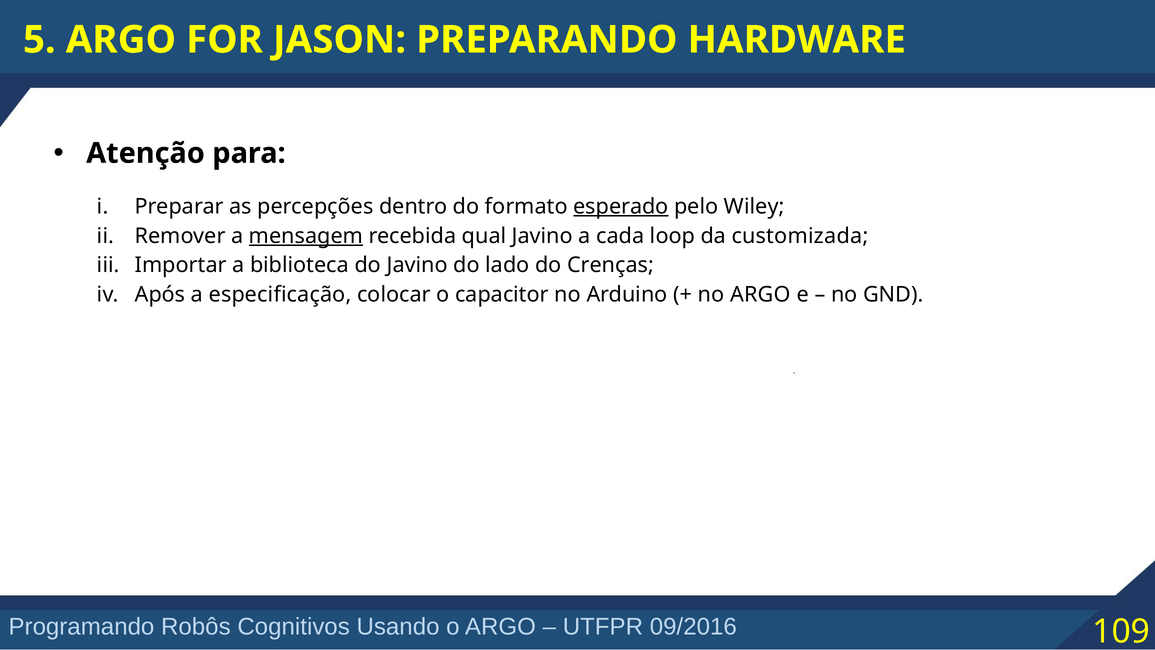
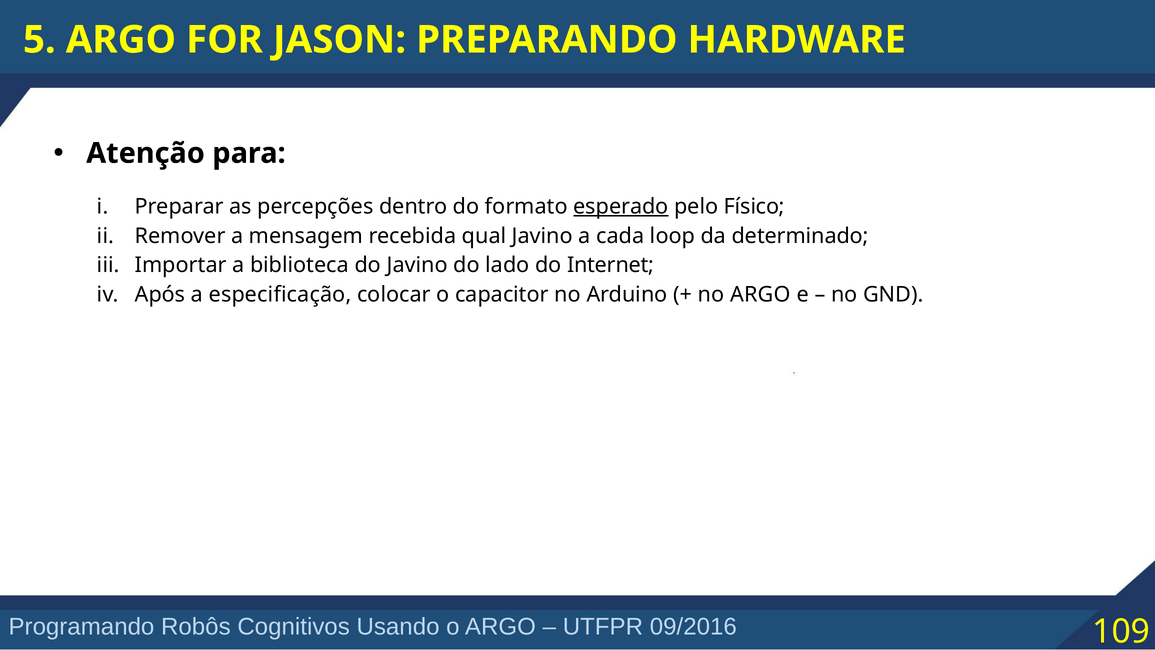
Wiley: Wiley -> Físico
mensagem underline: present -> none
customizada: customizada -> determinado
Crenças: Crenças -> Internet
